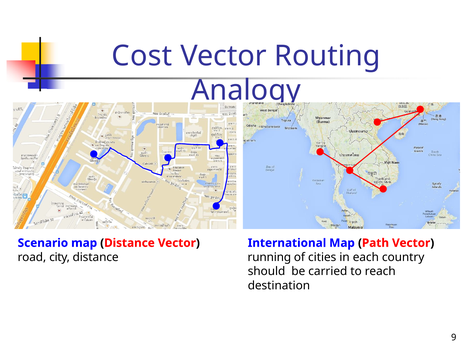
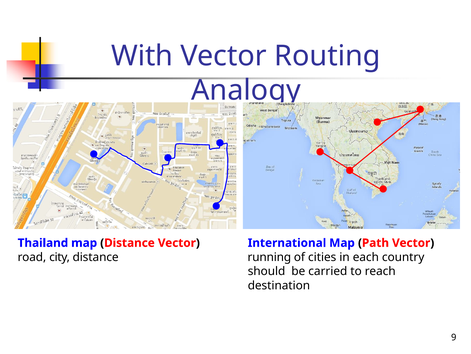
Cost: Cost -> With
Scenario: Scenario -> Thailand
